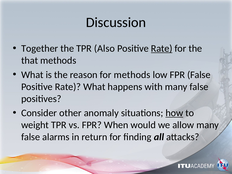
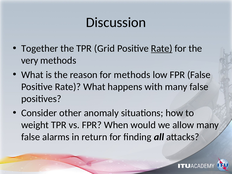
Also: Also -> Grid
that: that -> very
how underline: present -> none
